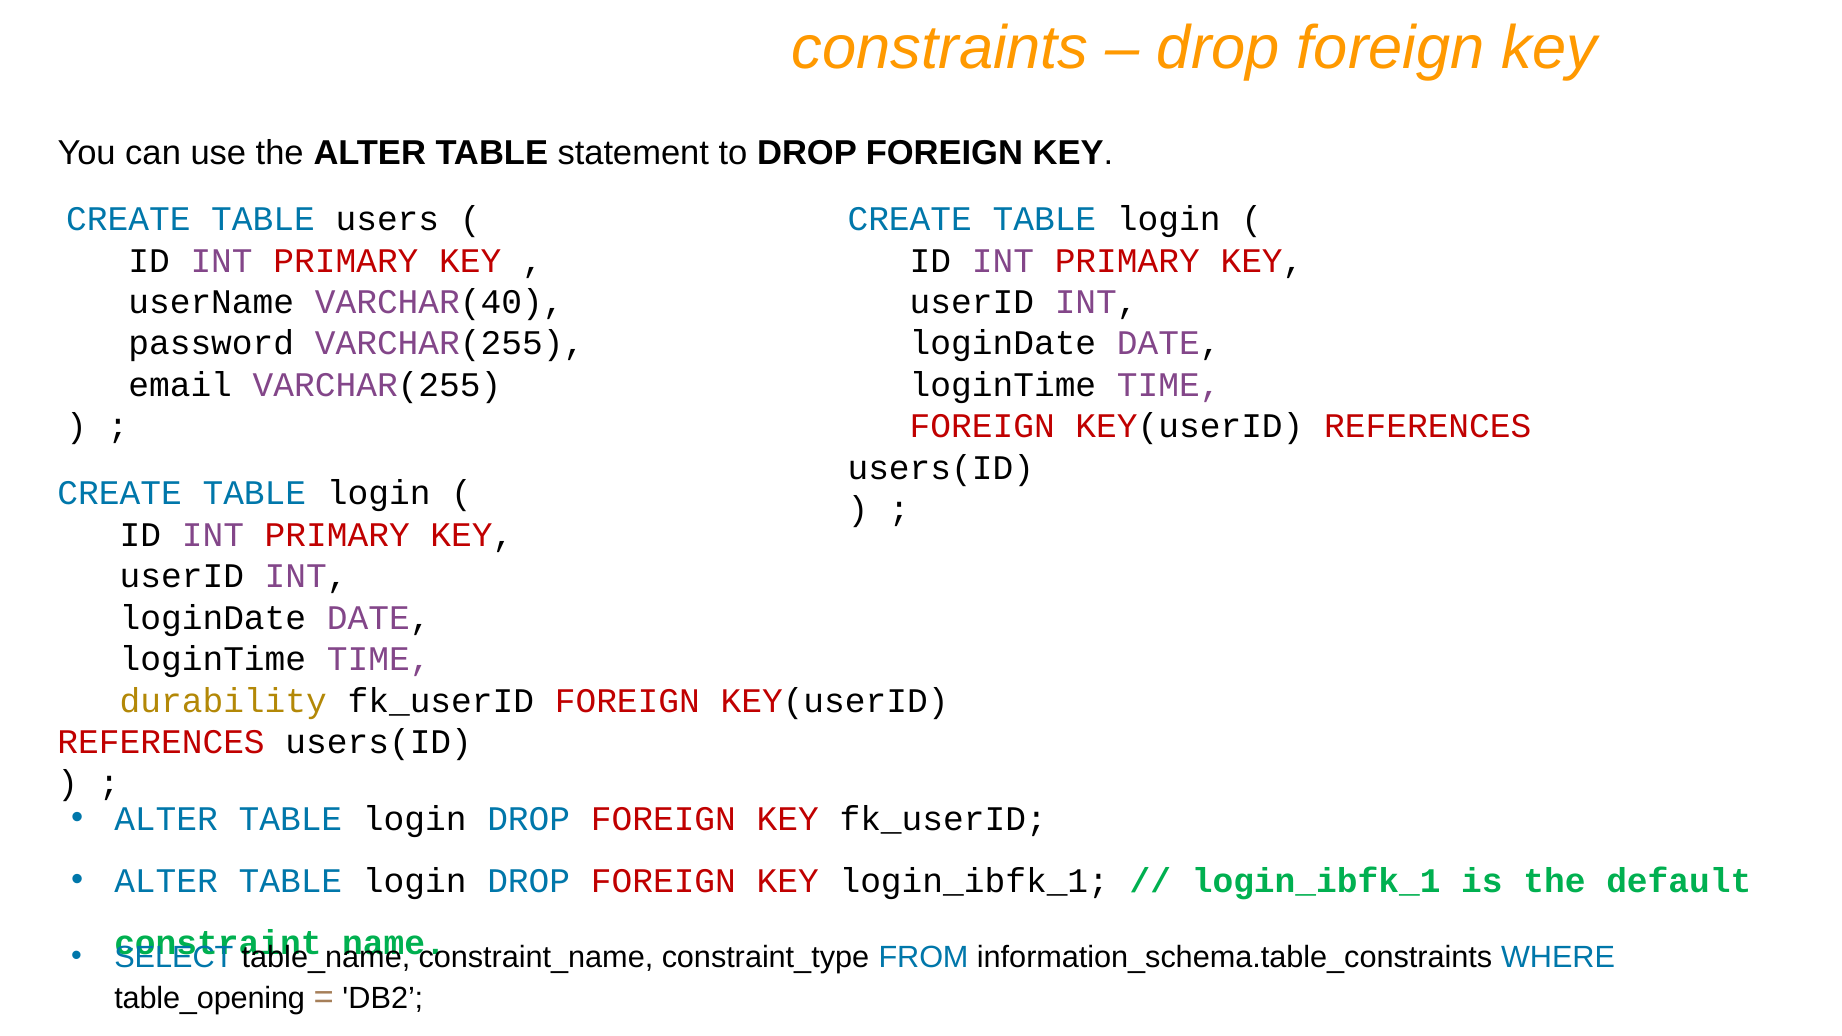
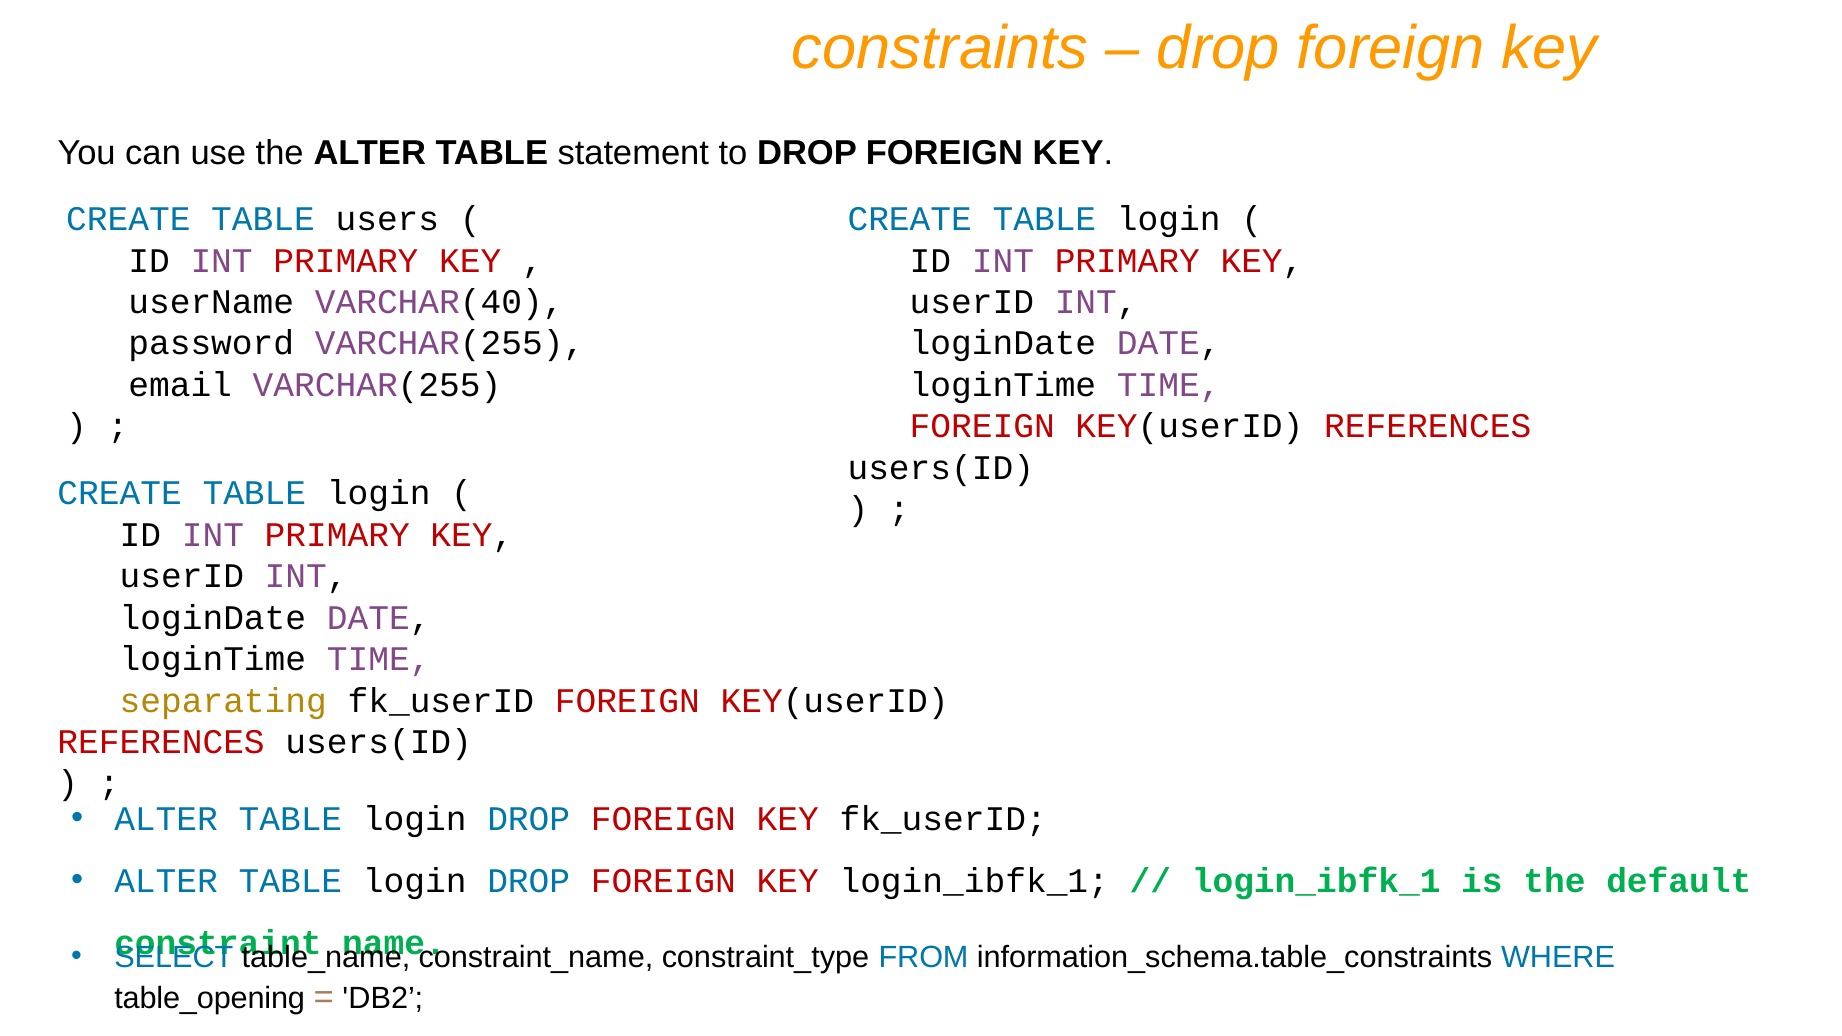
durability: durability -> separating
